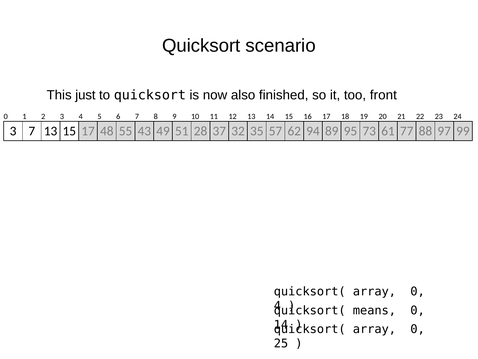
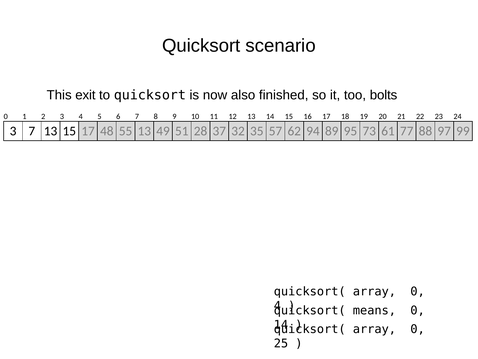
just: just -> exit
front: front -> bolts
55 43: 43 -> 13
